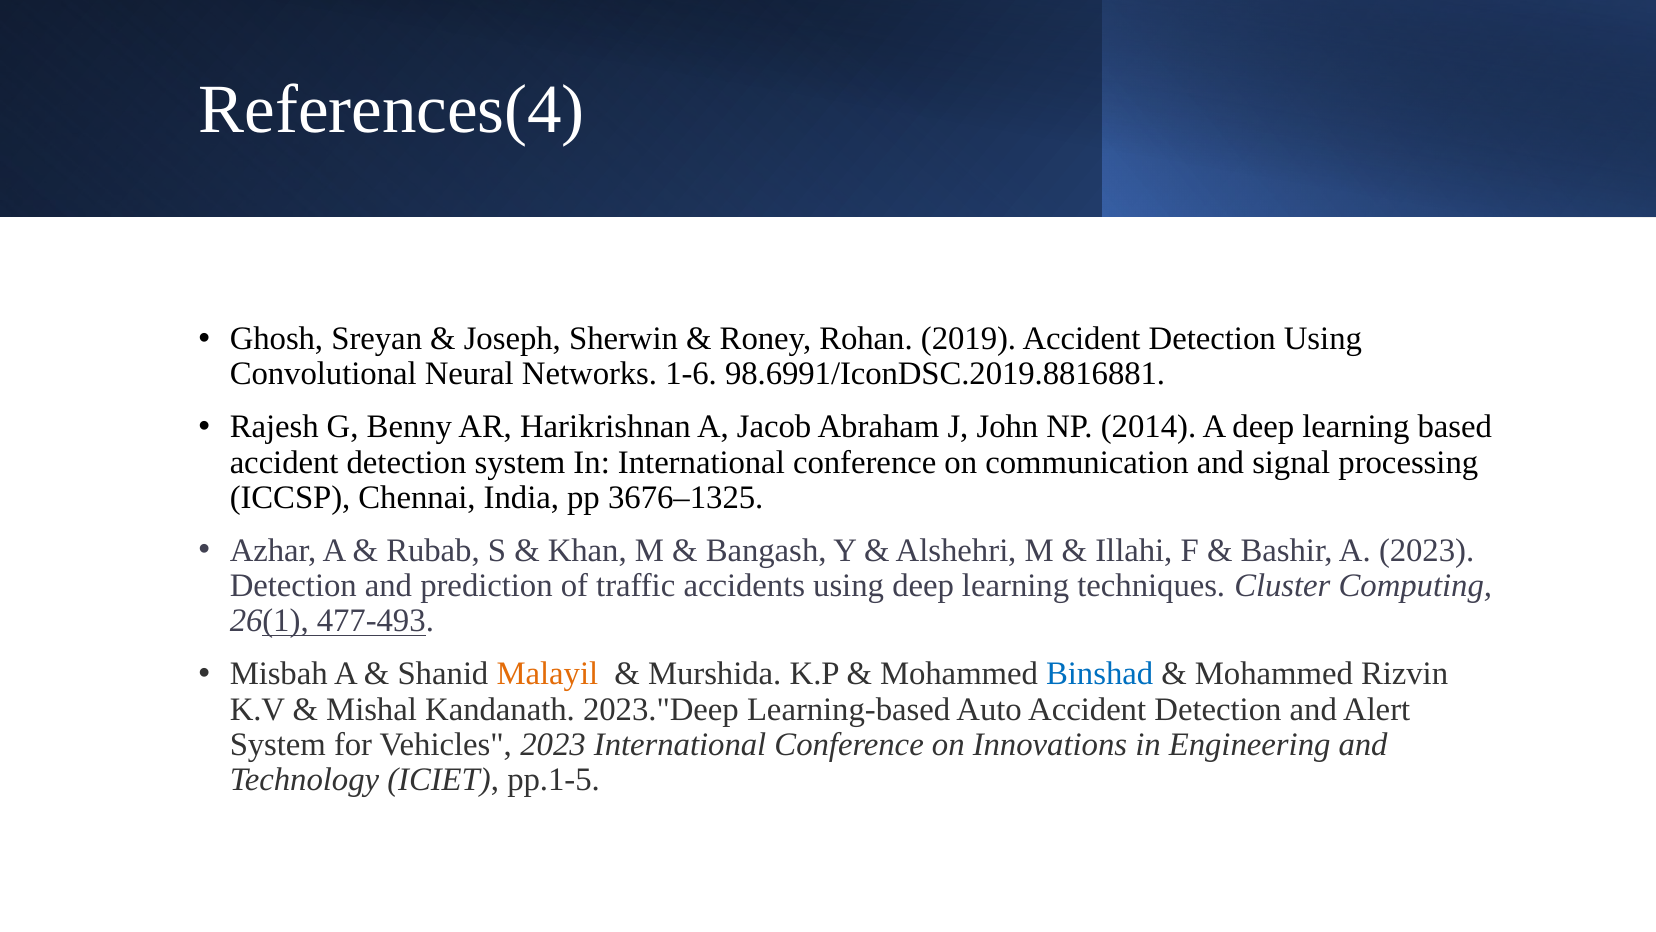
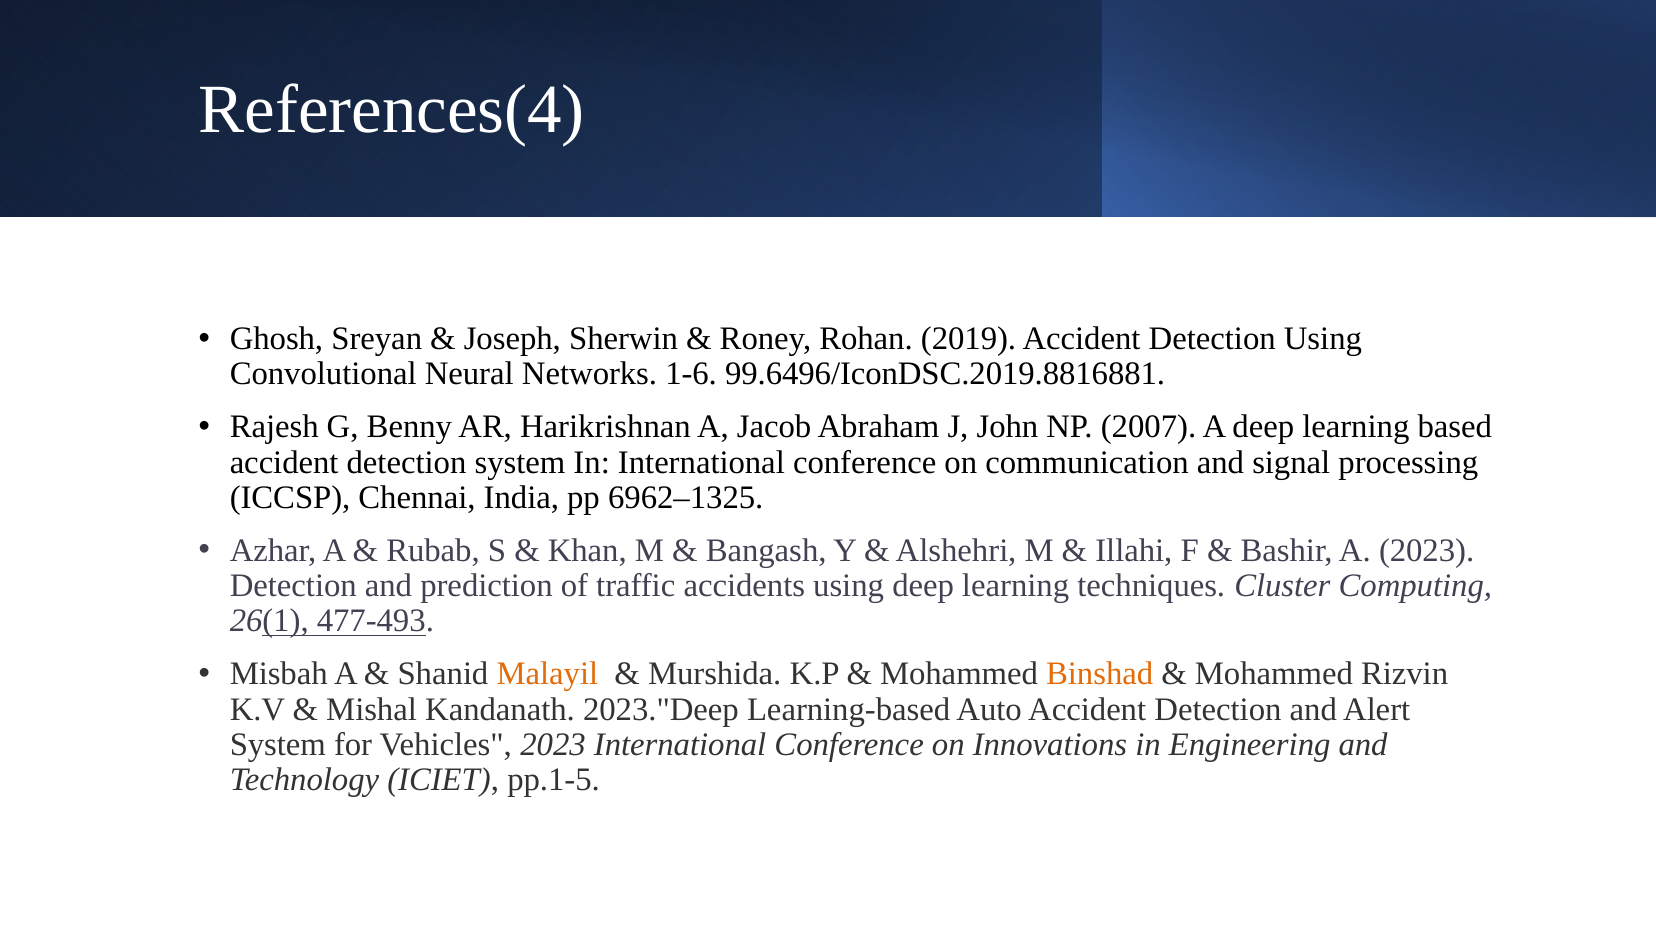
98.6991/IconDSC.2019.8816881: 98.6991/IconDSC.2019.8816881 -> 99.6496/IconDSC.2019.8816881
2014: 2014 -> 2007
3676–1325: 3676–1325 -> 6962–1325
Binshad colour: blue -> orange
